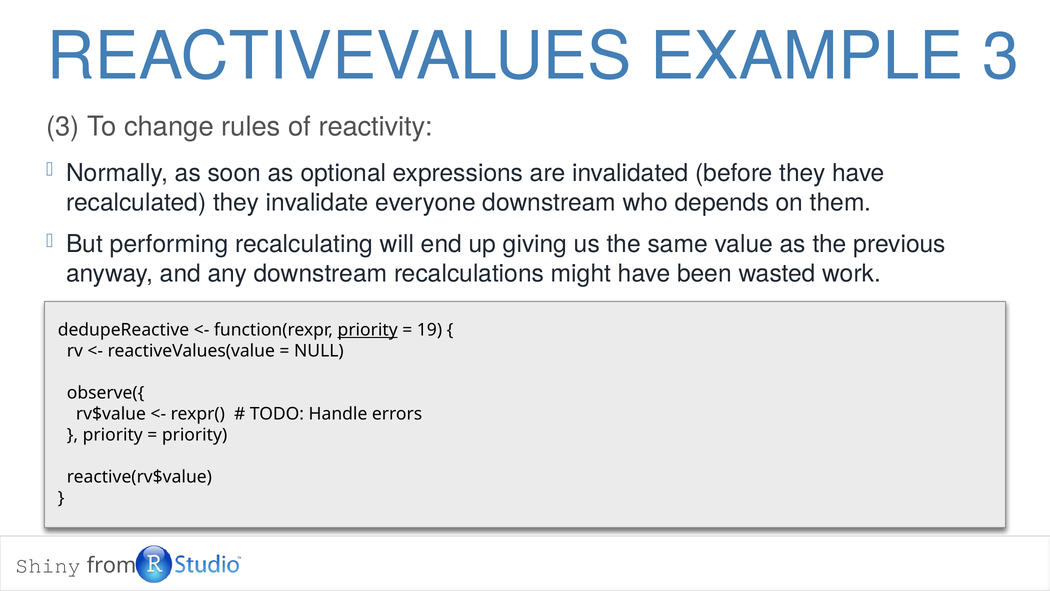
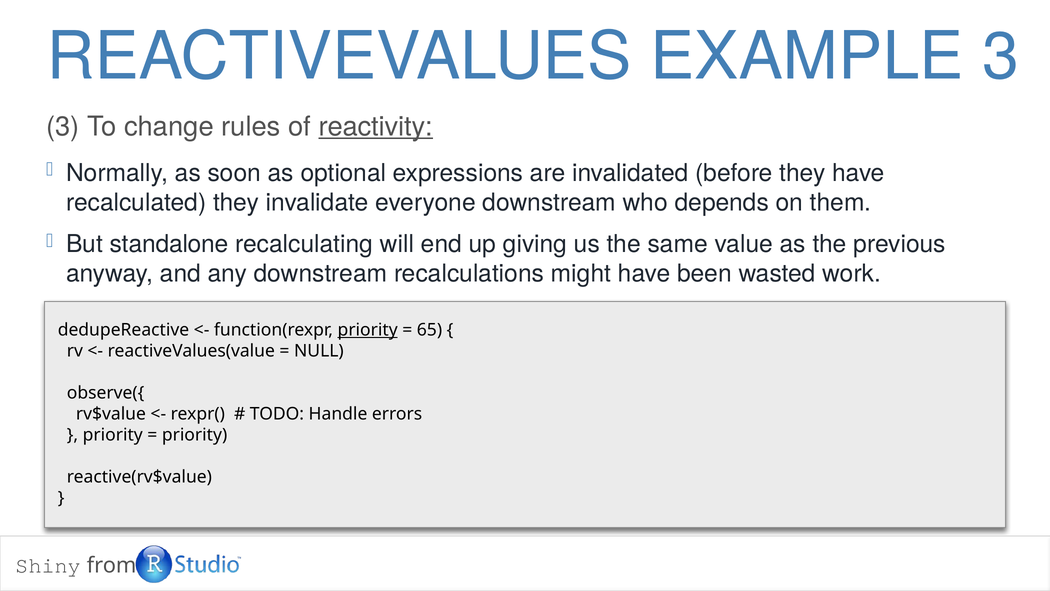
reactivity underline: none -> present
performing: performing -> standalone
19: 19 -> 65
